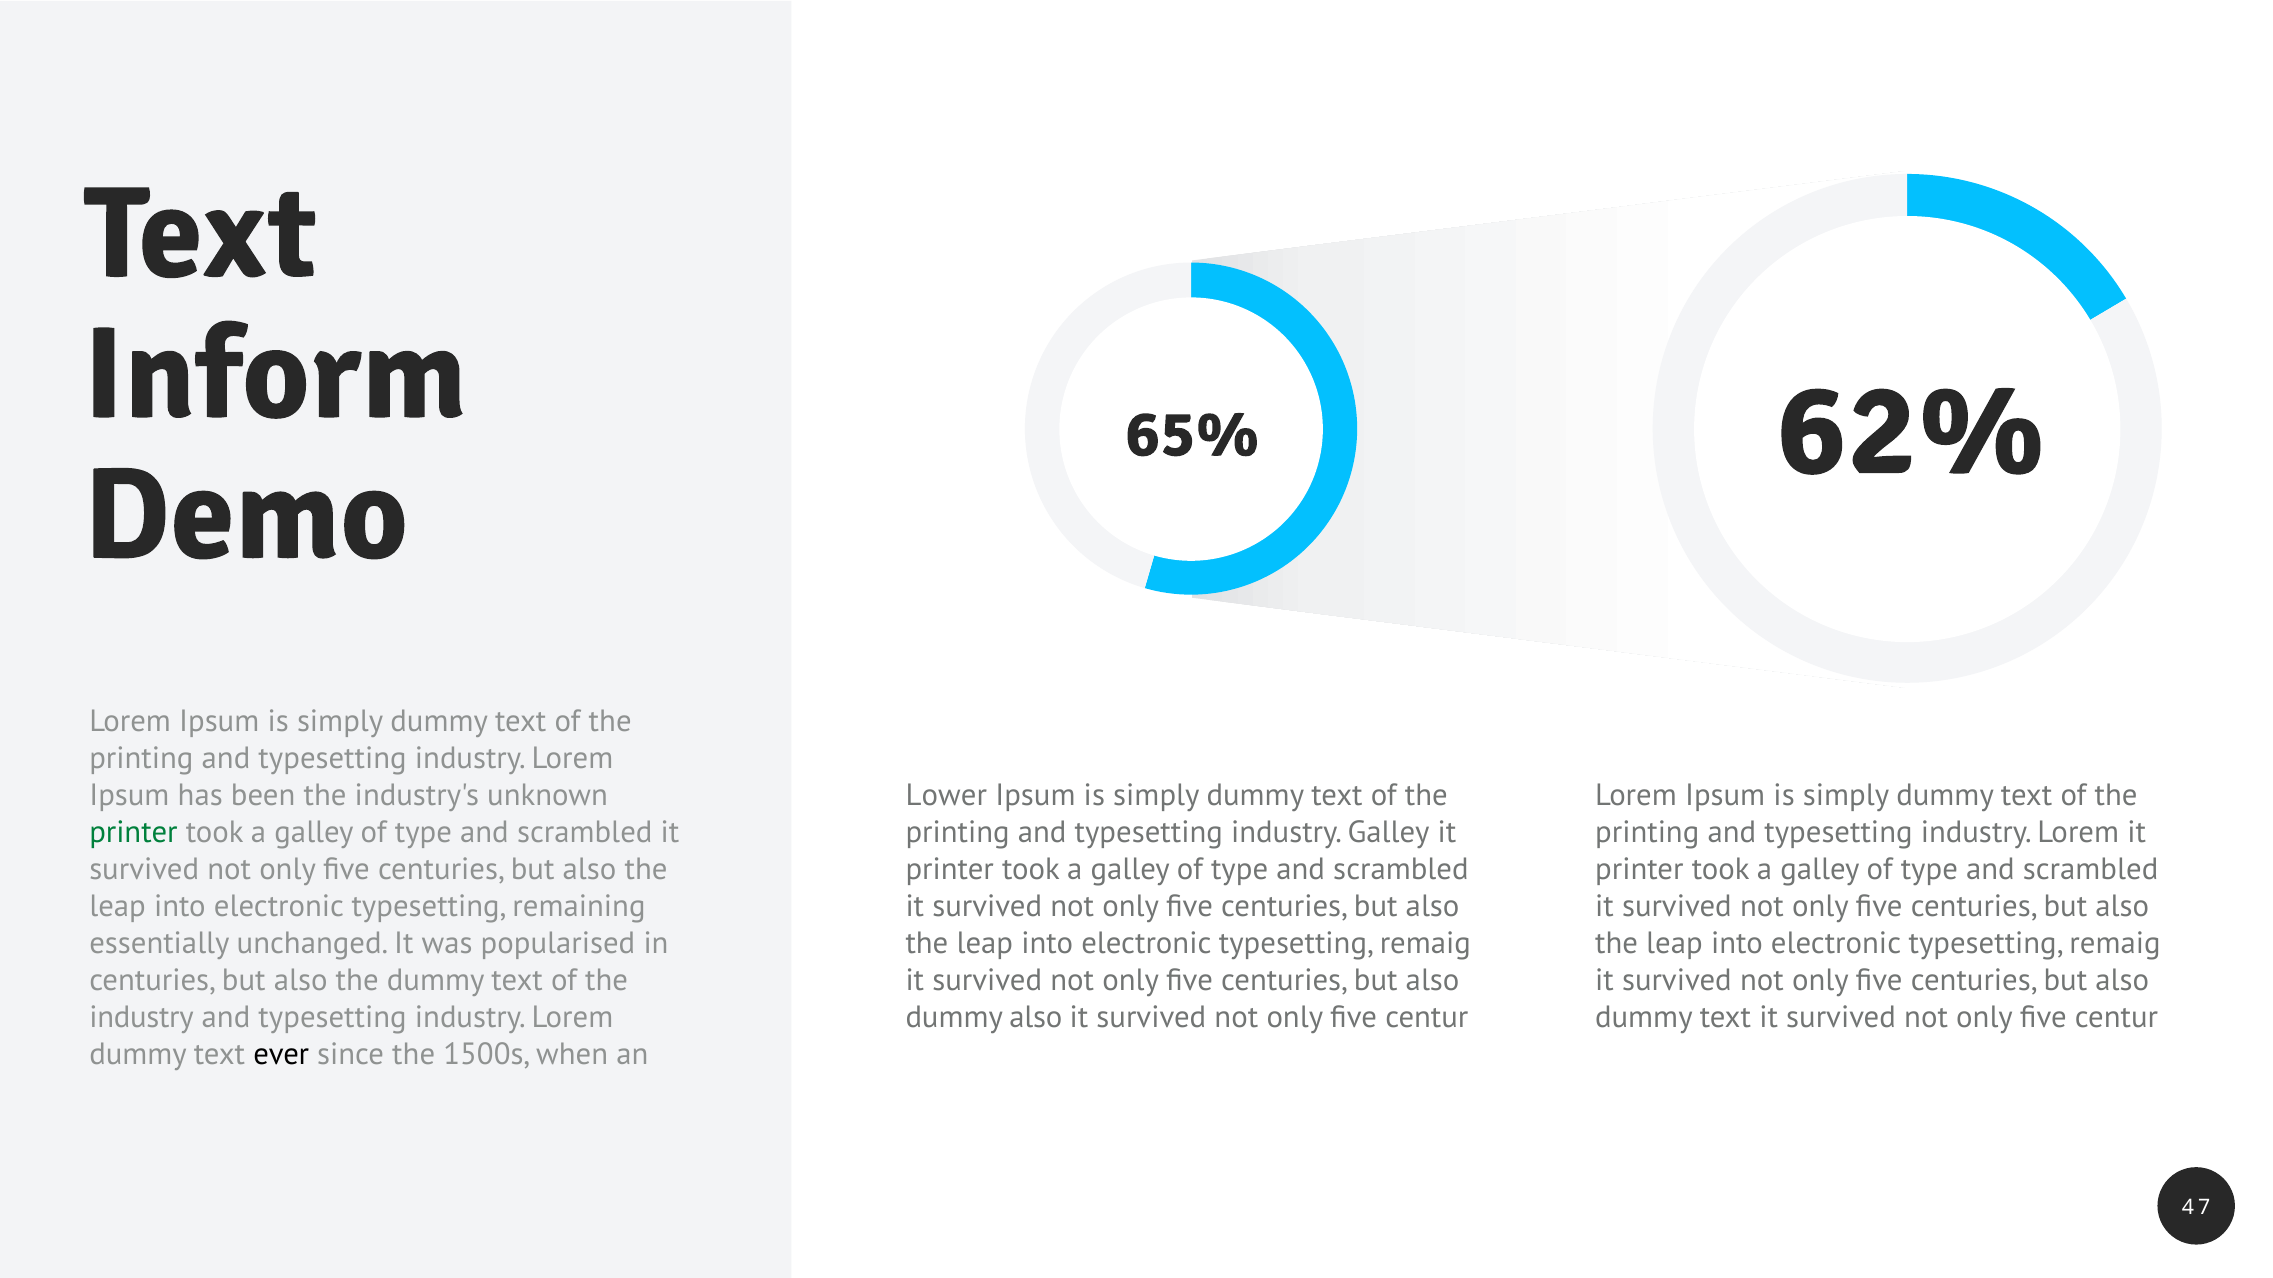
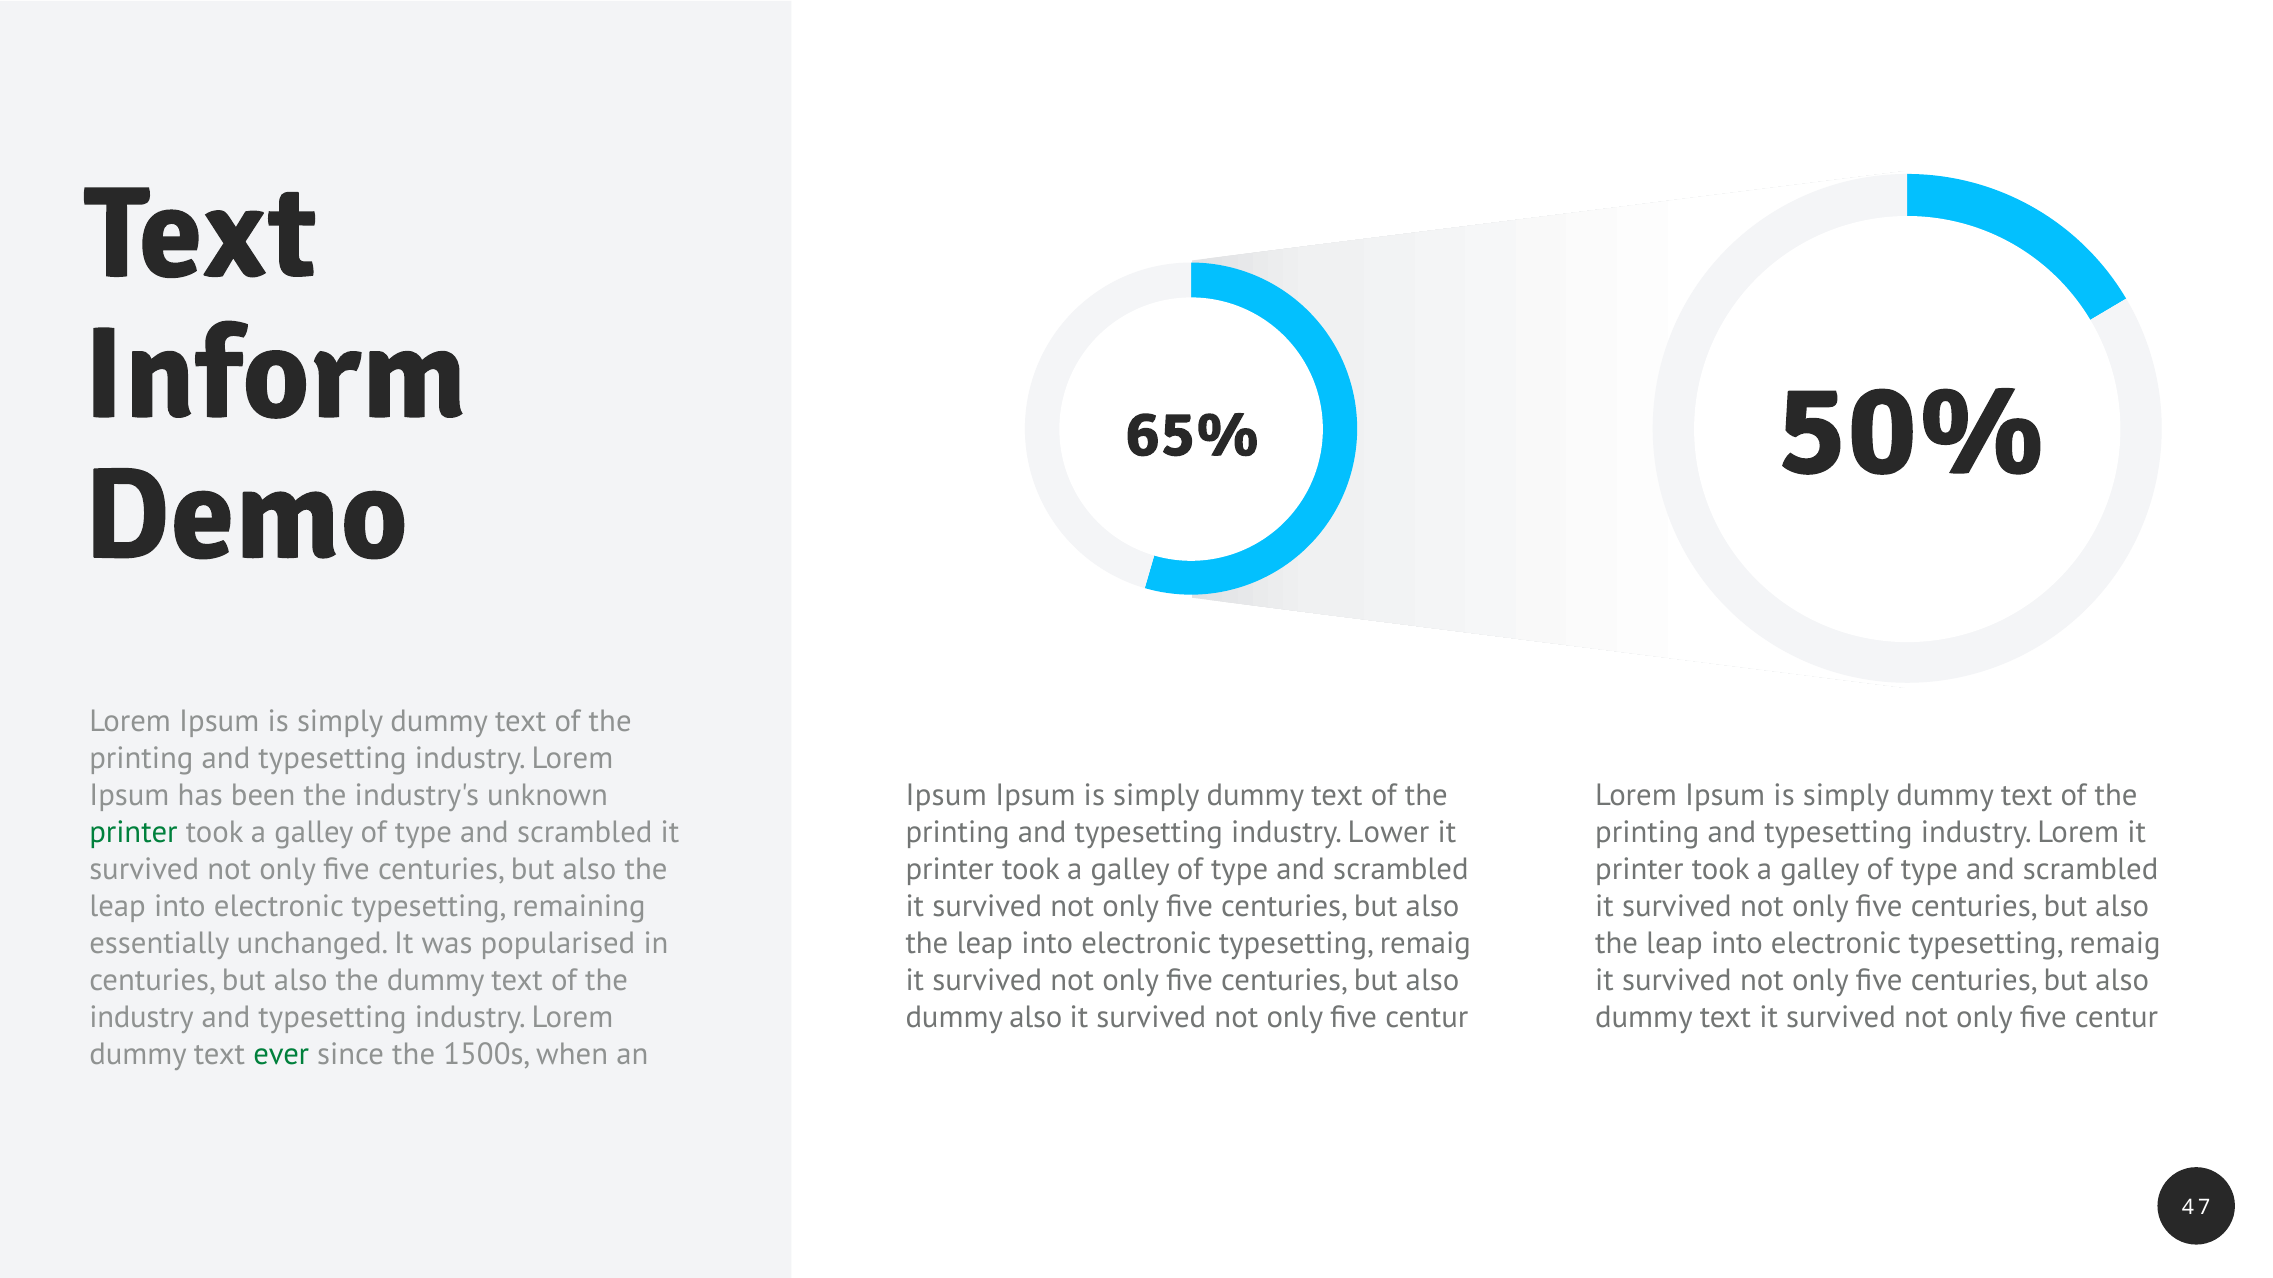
62%: 62% -> 50%
Lower at (946, 796): Lower -> Ipsum
industry Galley: Galley -> Lower
ever colour: black -> green
